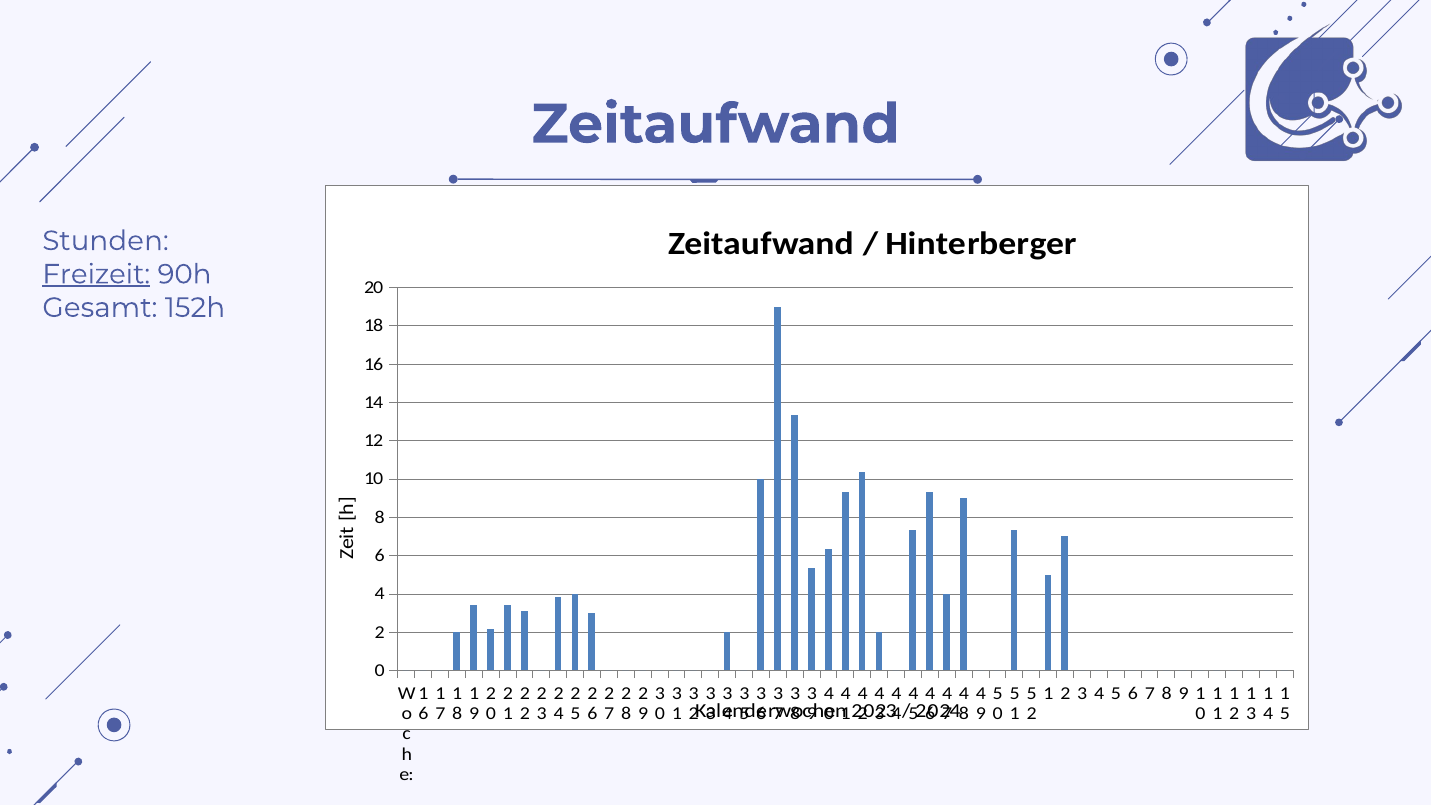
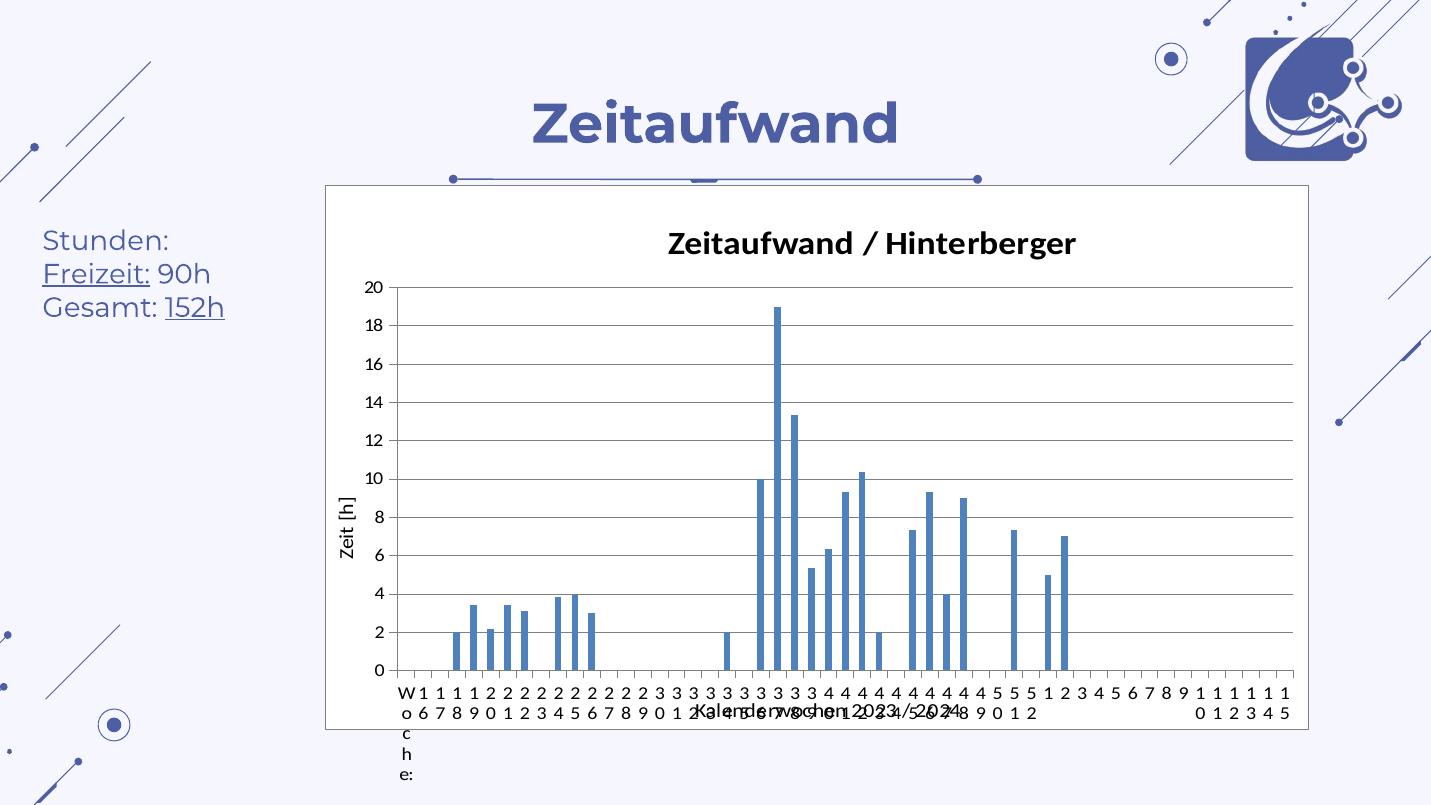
152h underline: none -> present
